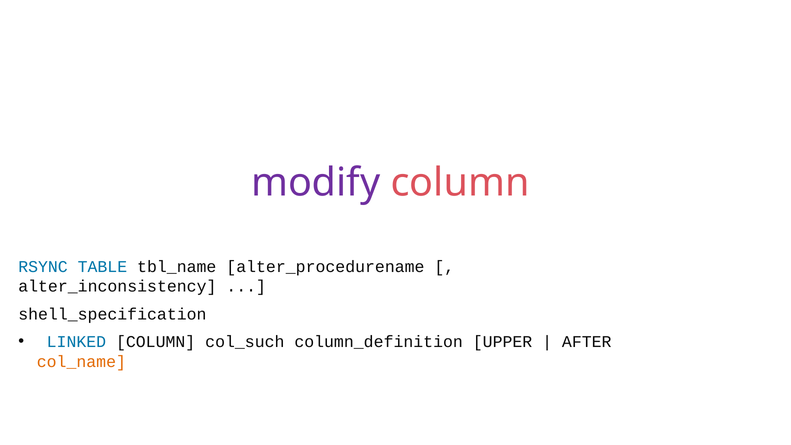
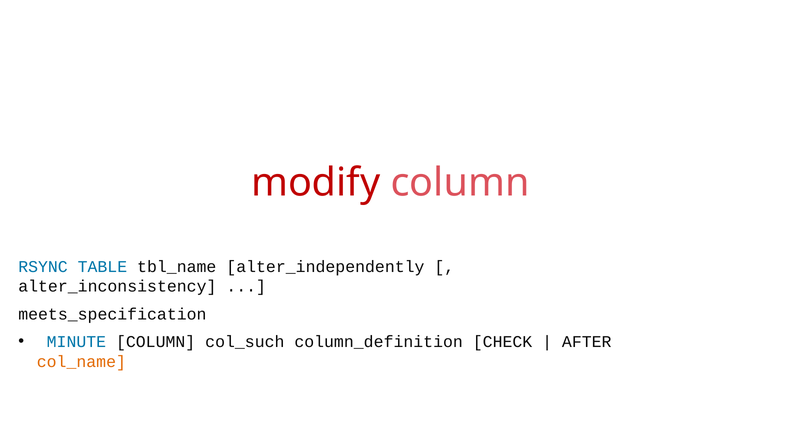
modify colour: purple -> red
alter_procedurename: alter_procedurename -> alter_independently
shell_specification: shell_specification -> meets_specification
LINKED: LINKED -> MINUTE
UPPER: UPPER -> CHECK
